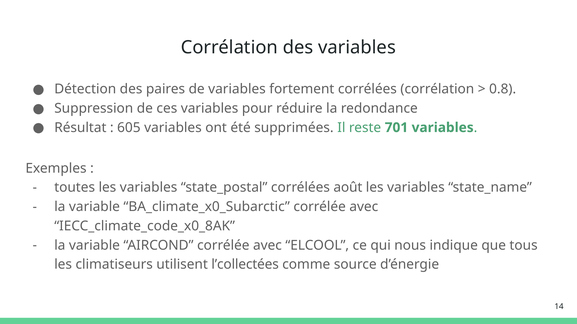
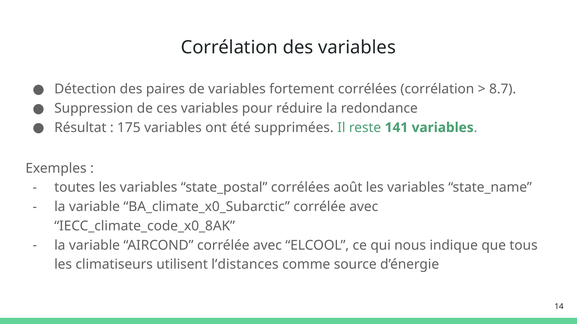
0.8: 0.8 -> 8.7
605: 605 -> 175
701: 701 -> 141
l’collectées: l’collectées -> l’distances
